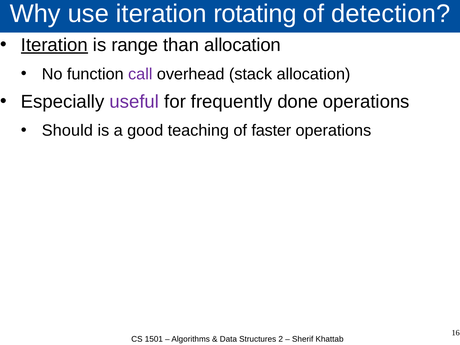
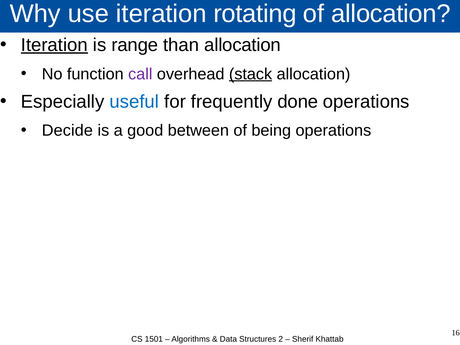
of detection: detection -> allocation
stack underline: none -> present
useful colour: purple -> blue
Should: Should -> Decide
teaching: teaching -> between
faster: faster -> being
